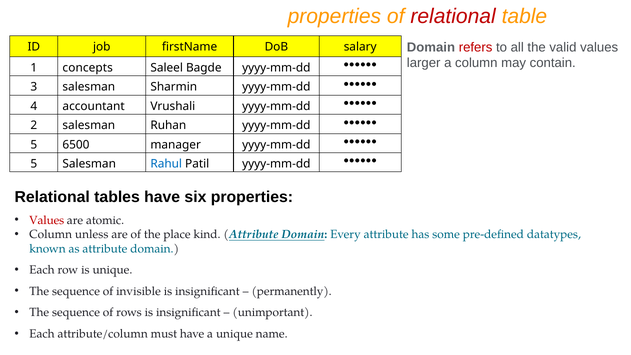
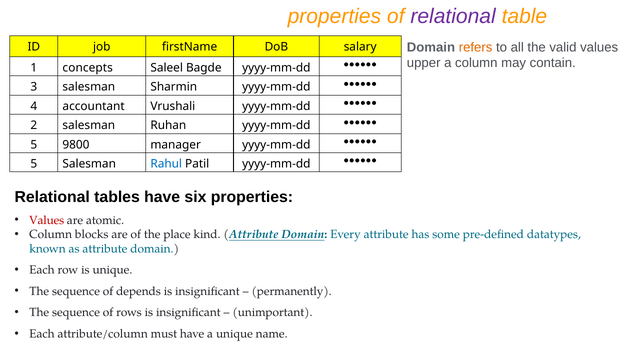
relational at (453, 16) colour: red -> purple
refers colour: red -> orange
larger: larger -> upper
6500: 6500 -> 9800
unless: unless -> blocks
invisible: invisible -> depends
